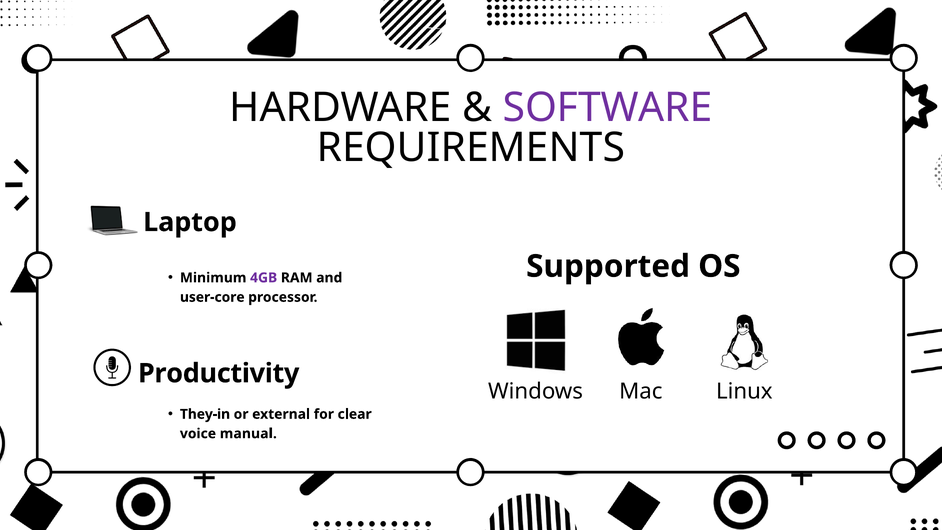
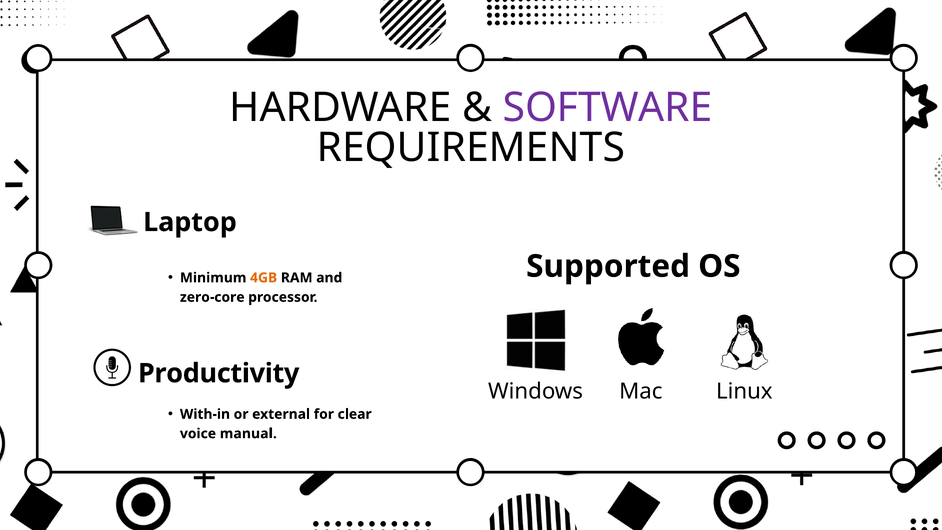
4GB colour: purple -> orange
user-core: user-core -> zero-core
They-in: They-in -> With-in
